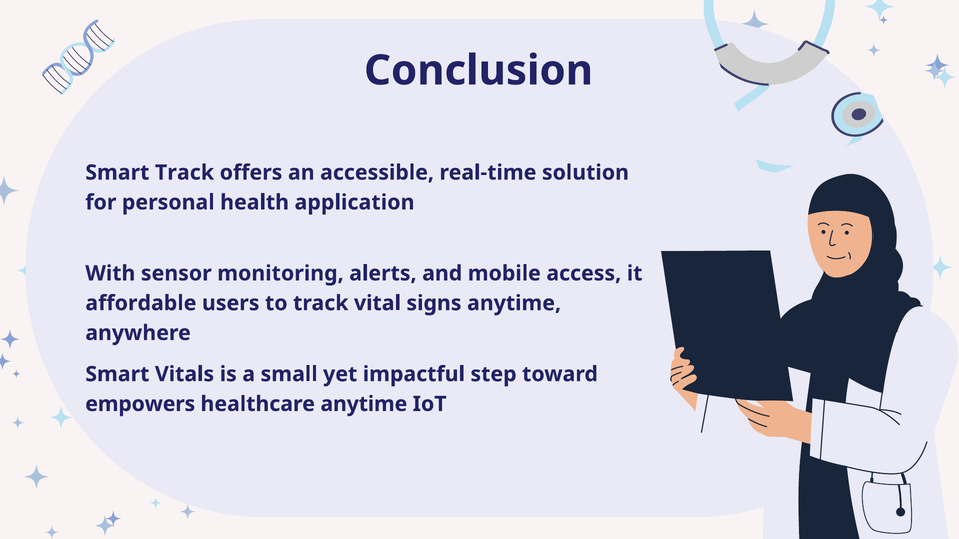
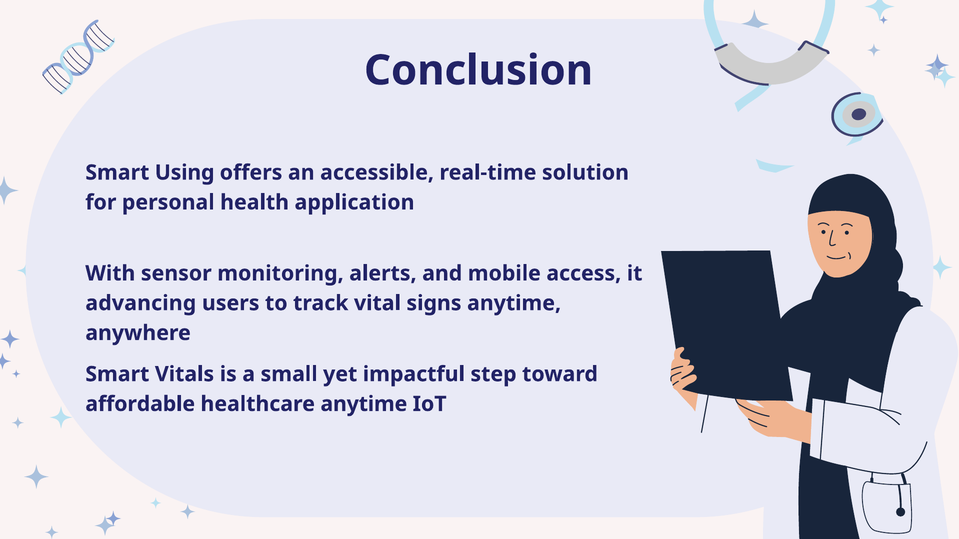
Smart Track: Track -> Using
affordable: affordable -> advancing
empowers: empowers -> affordable
